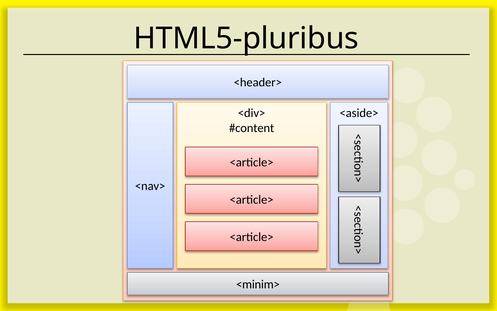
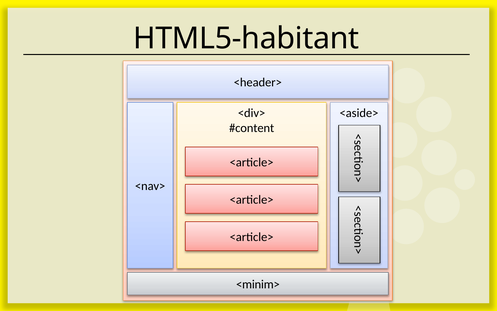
HTML5-pluribus: HTML5-pluribus -> HTML5-habitant
